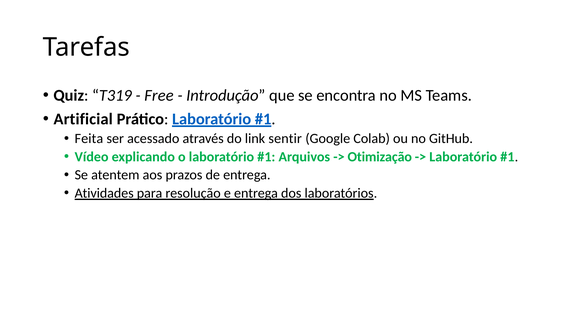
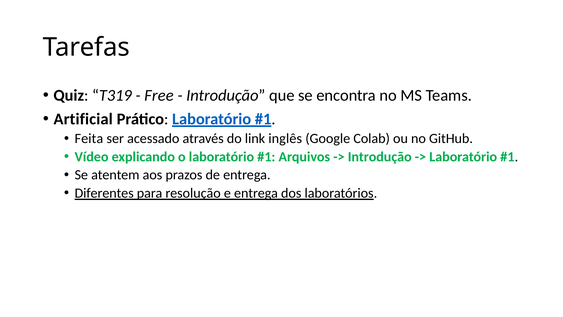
sentir: sentir -> inglês
Otimização at (380, 157): Otimização -> Introdução
Atividades: Atividades -> Diferentes
